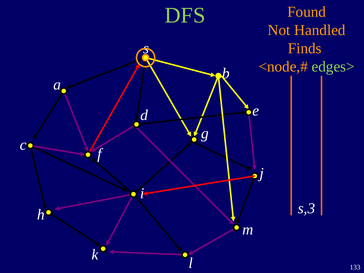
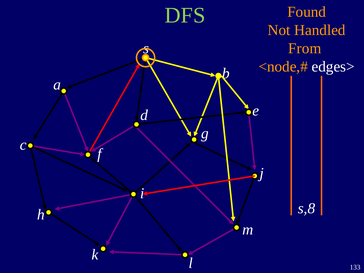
Finds: Finds -> From
edges> colour: light green -> white
s,3: s,3 -> s,8
